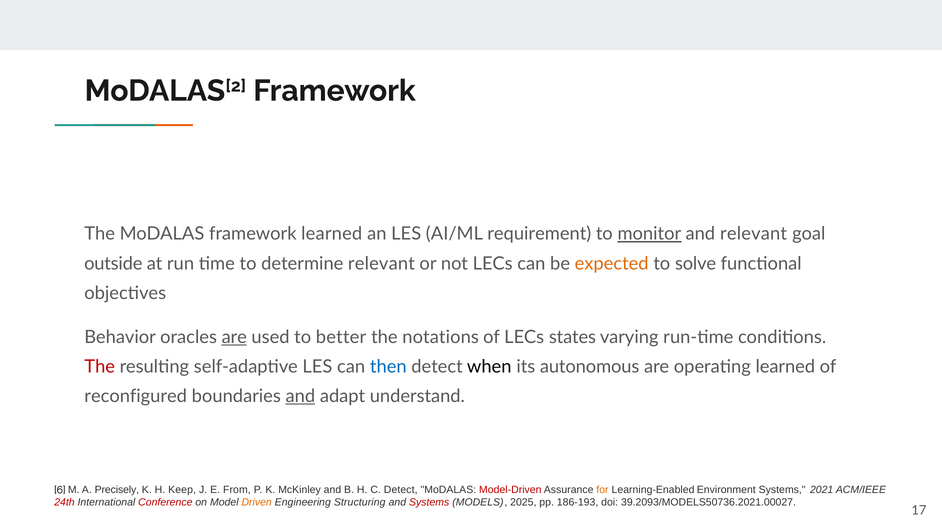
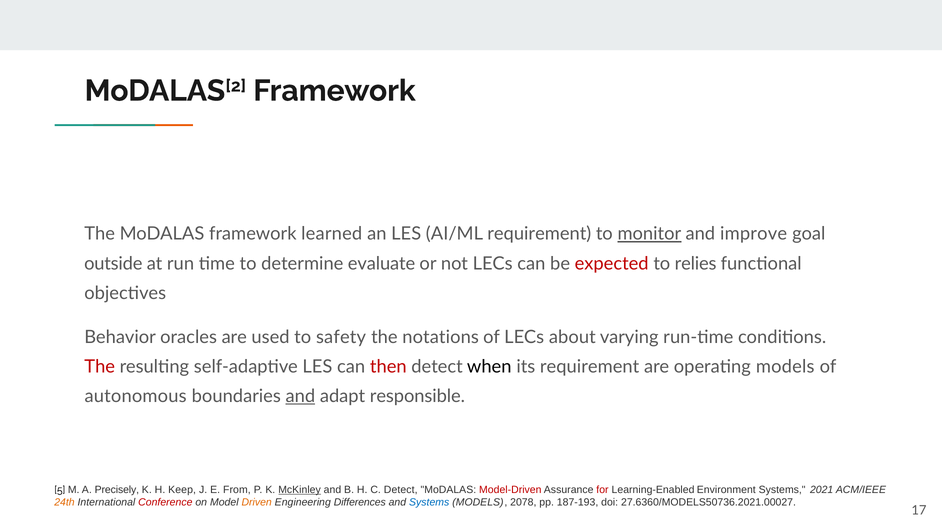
and relevant: relevant -> improve
determine relevant: relevant -> evaluate
expected colour: orange -> red
solve: solve -> relies
are at (234, 337) underline: present -> none
better: better -> safety
states: states -> about
then colour: blue -> red
its autonomous: autonomous -> requirement
operating learned: learned -> models
reconfigured: reconfigured -> autonomous
understand: understand -> responsible
6: 6 -> 5
McKinley underline: none -> present
for colour: orange -> red
24th colour: red -> orange
Structuring: Structuring -> Differences
Systems at (429, 502) colour: red -> blue
2025: 2025 -> 2078
186-193: 186-193 -> 187-193
39.2093/MODELS50736.2021.00027: 39.2093/MODELS50736.2021.00027 -> 27.6360/MODELS50736.2021.00027
